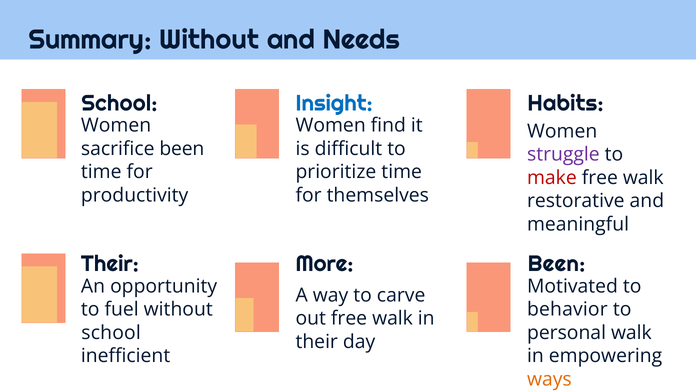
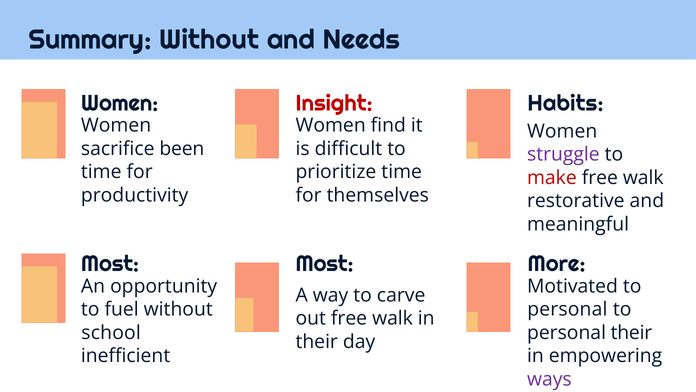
School at (119, 103): School -> Women
Insight colour: blue -> red
Their at (110, 264): Their -> Most
More at (325, 264): More -> Most
Been at (556, 264): Been -> More
behavior at (567, 309): behavior -> personal
personal walk: walk -> their
ways colour: orange -> purple
